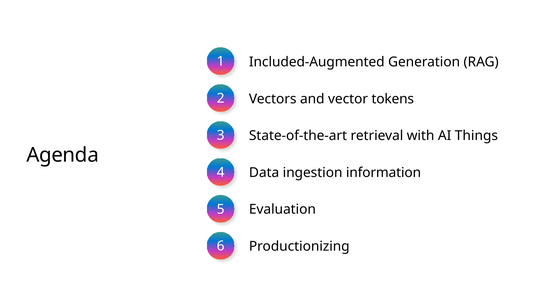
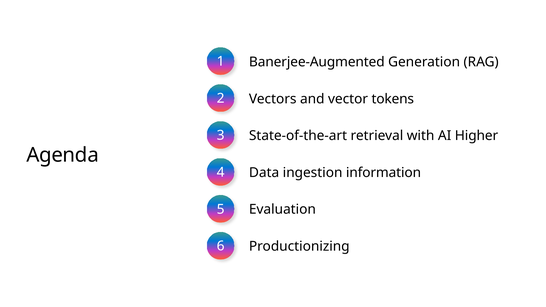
Included-Augmented: Included-Augmented -> Banerjee-Augmented
Things: Things -> Higher
